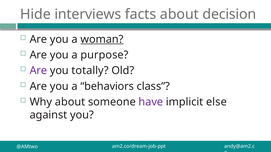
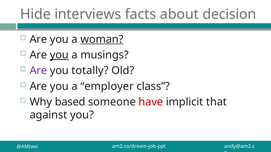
you at (59, 55) underline: none -> present
purpose: purpose -> musings
behaviors: behaviors -> employer
Why about: about -> based
have colour: purple -> red
else: else -> that
